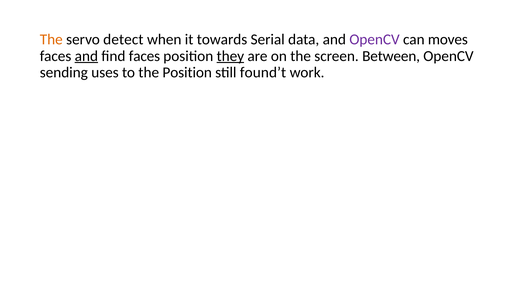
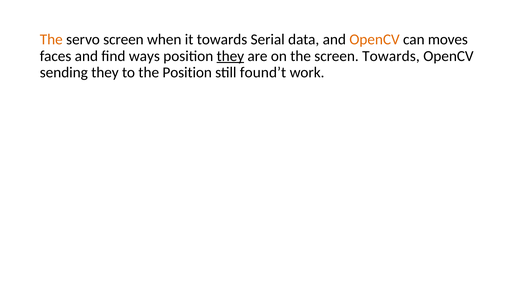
servo detect: detect -> screen
OpenCV at (374, 39) colour: purple -> orange
and at (86, 56) underline: present -> none
find faces: faces -> ways
screen Between: Between -> Towards
sending uses: uses -> they
